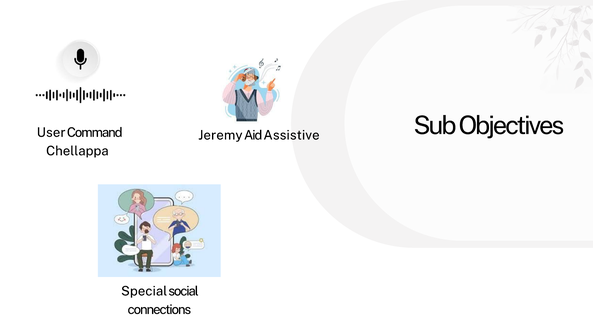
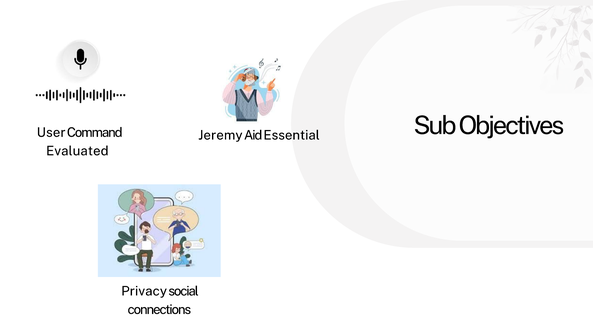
Assistive: Assistive -> Essential
Chellappa: Chellappa -> Evaluated
Special: Special -> Privacy
